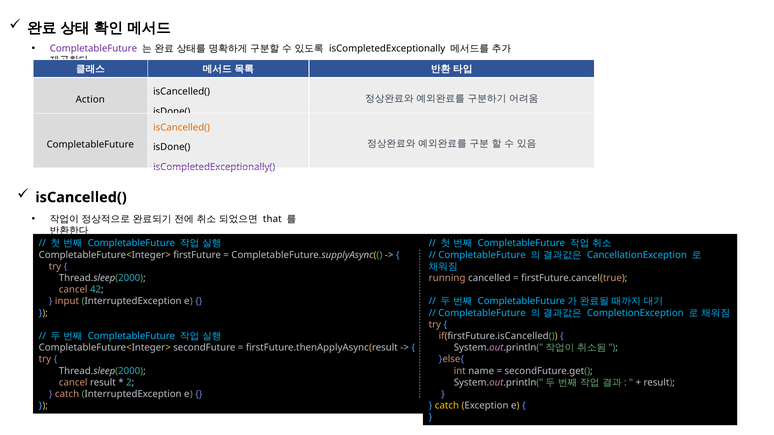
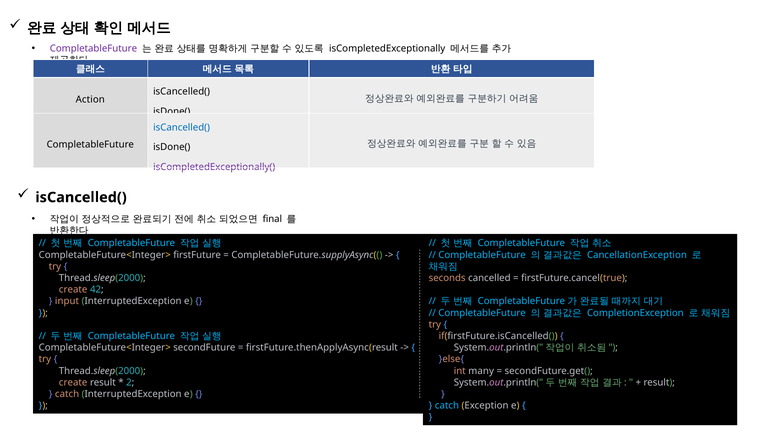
isCancelled( at (182, 128) colour: orange -> blue
that: that -> final
running: running -> seconds
cancel at (73, 290): cancel -> create
name: name -> many
cancel at (73, 383): cancel -> create
catch at (447, 406) colour: yellow -> light blue
